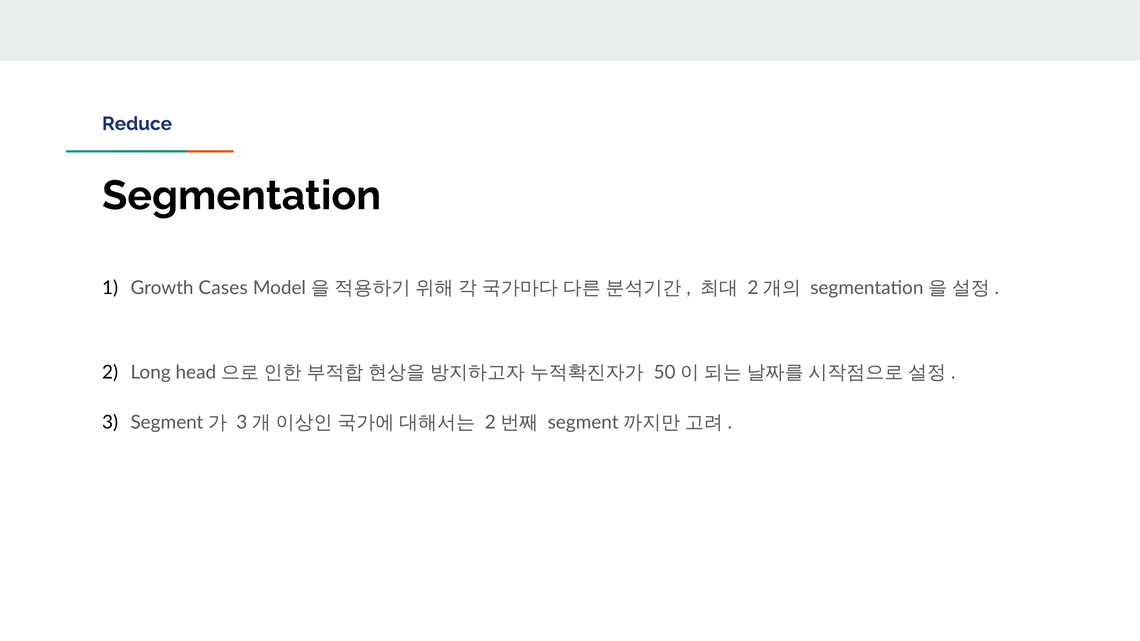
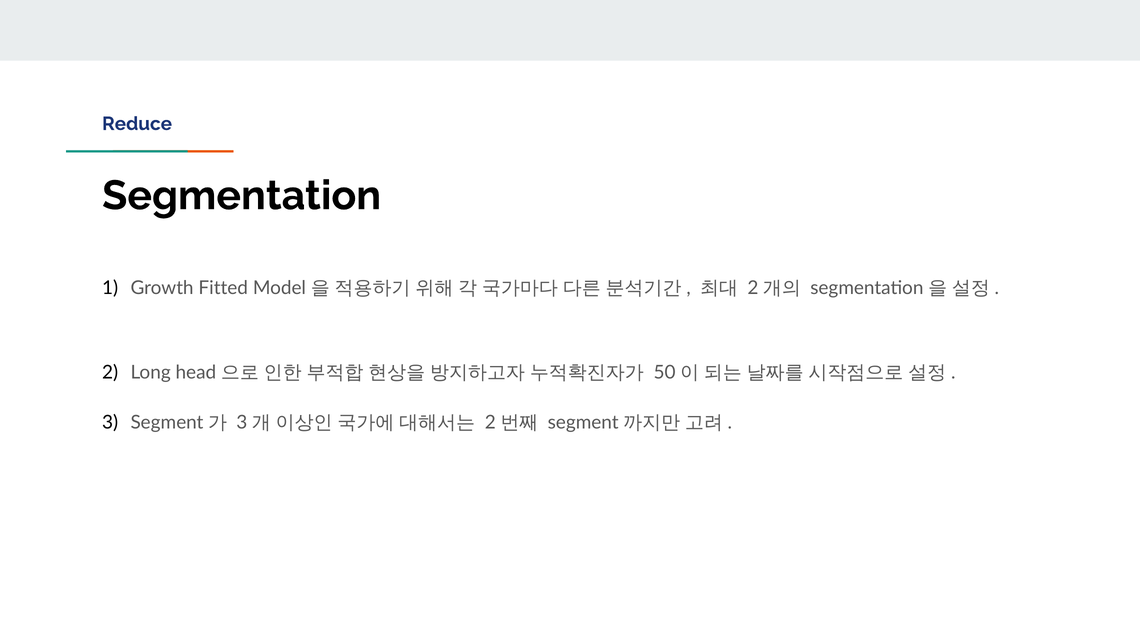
Cases: Cases -> Fitted
